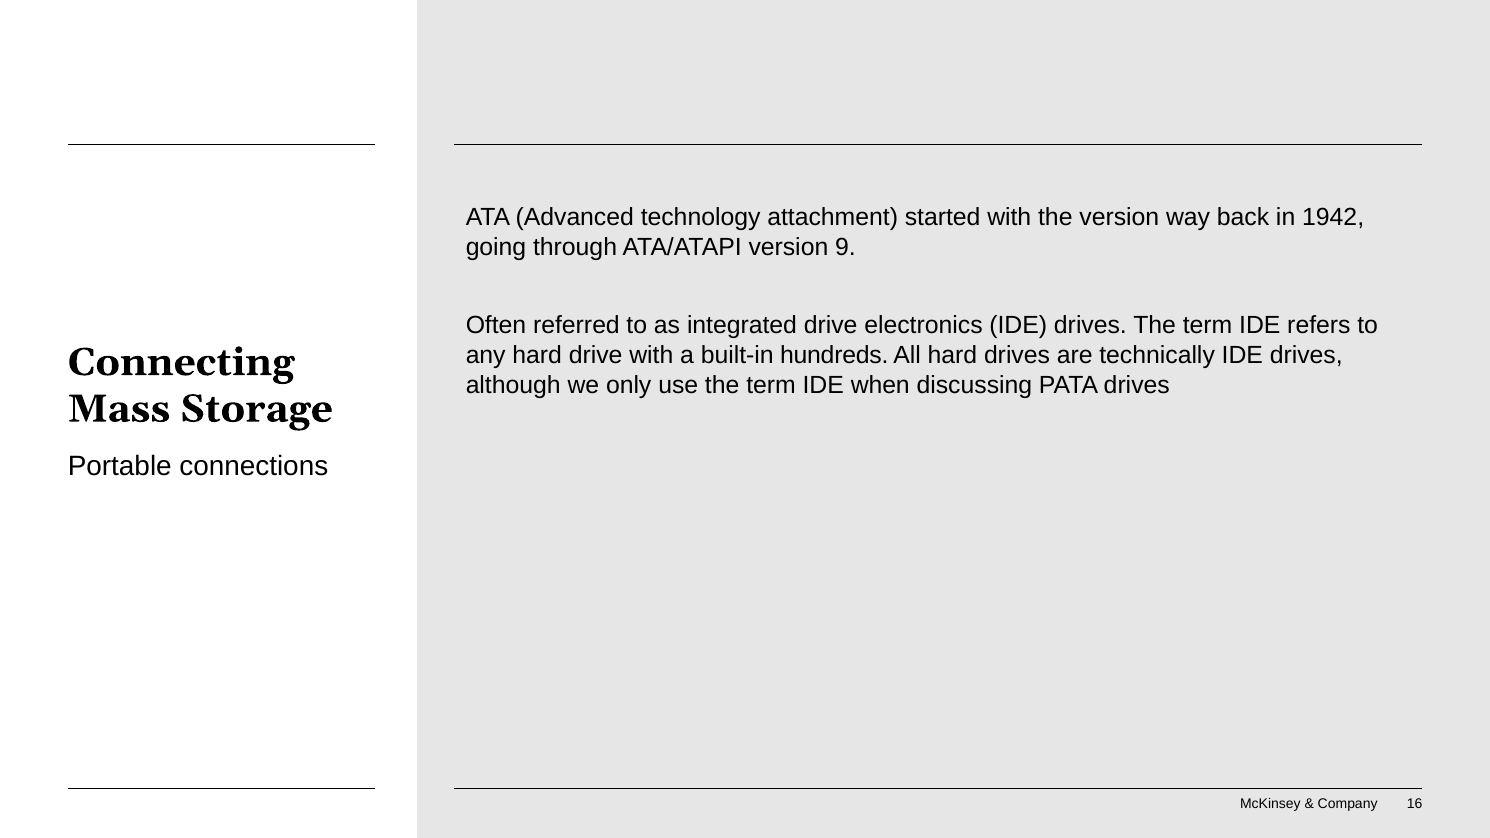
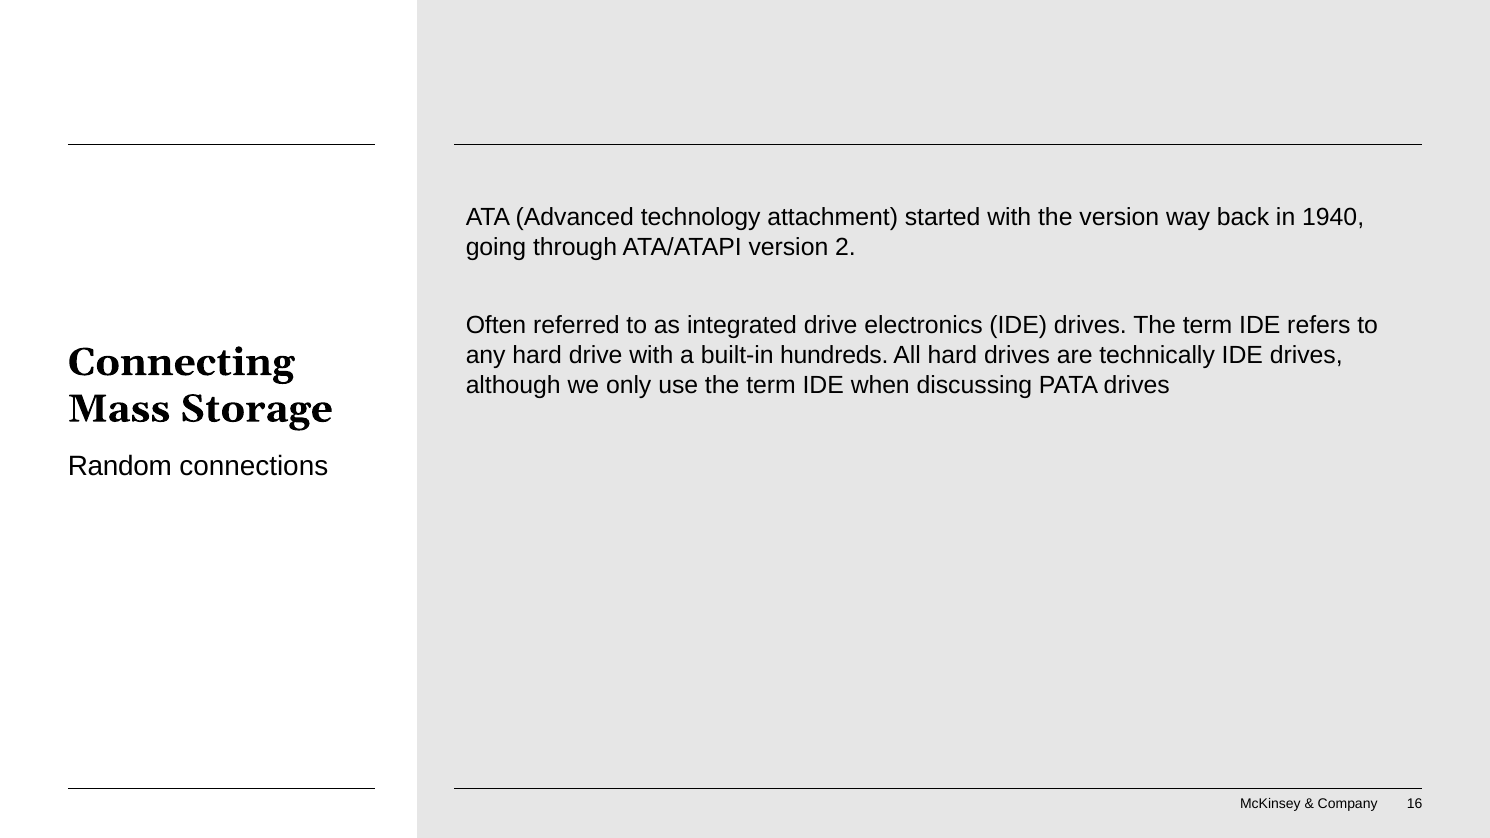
1942: 1942 -> 1940
9: 9 -> 2
Portable: Portable -> Random
